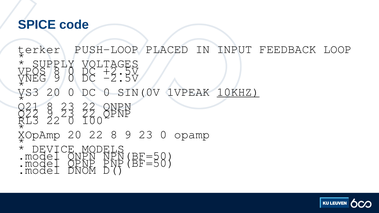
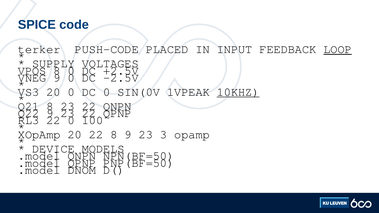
PUSH-LOOP: PUSH-LOOP -> PUSH-CODE
LOOP underline: none -> present
23 0: 0 -> 3
